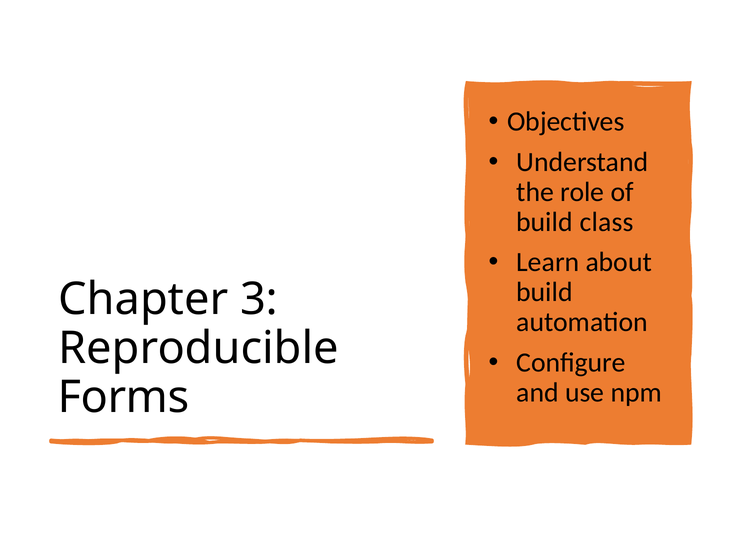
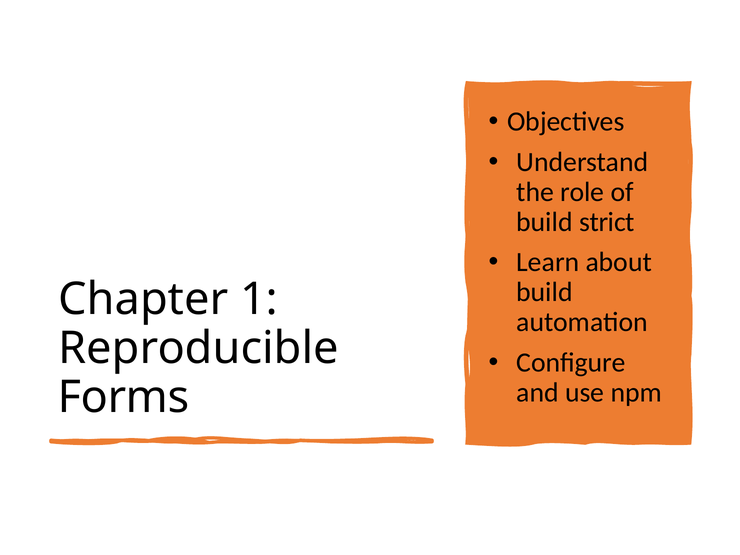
class: class -> strict
3: 3 -> 1
